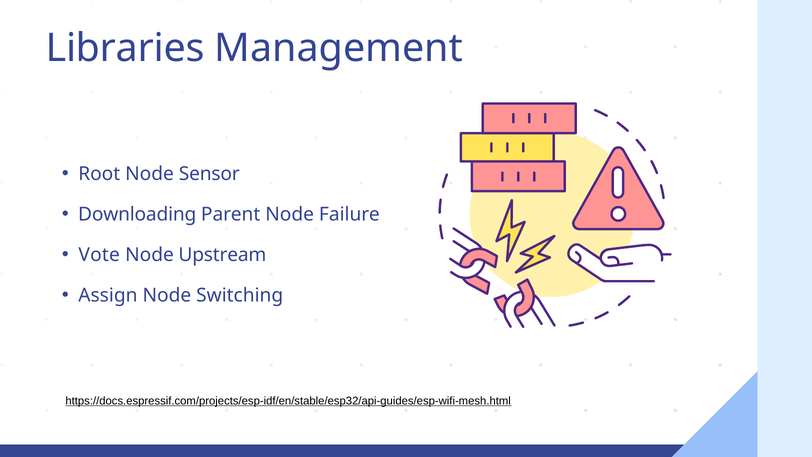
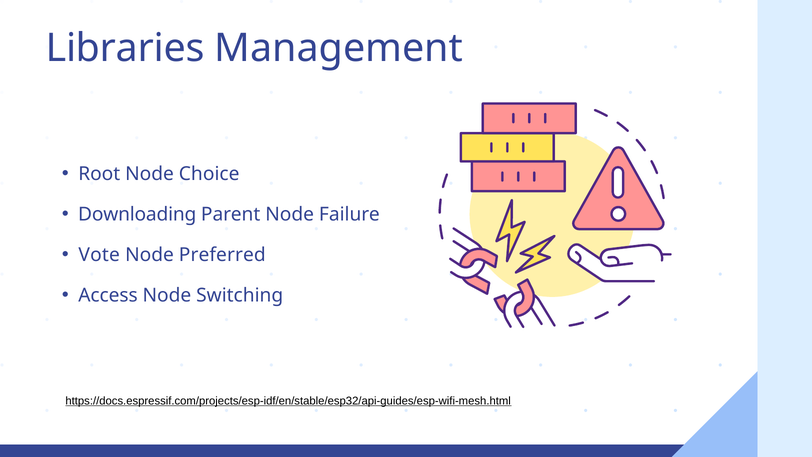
Sensor: Sensor -> Choice
Upstream: Upstream -> Preferred
Assign: Assign -> Access
